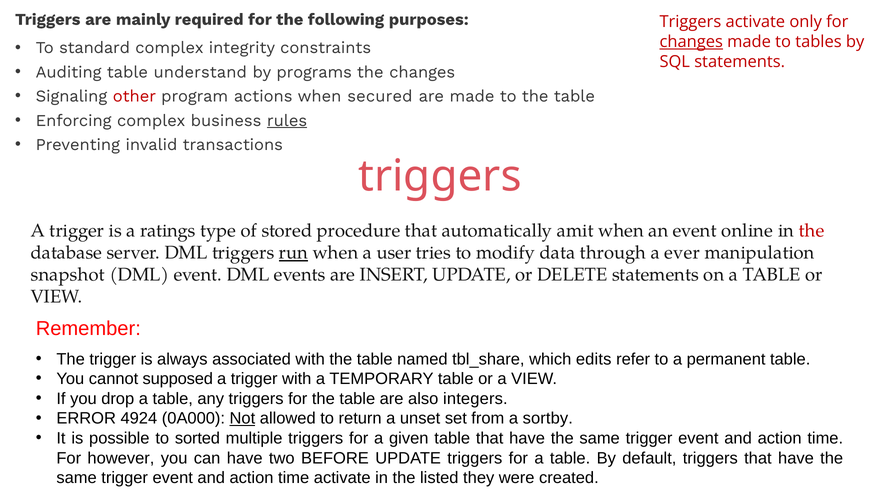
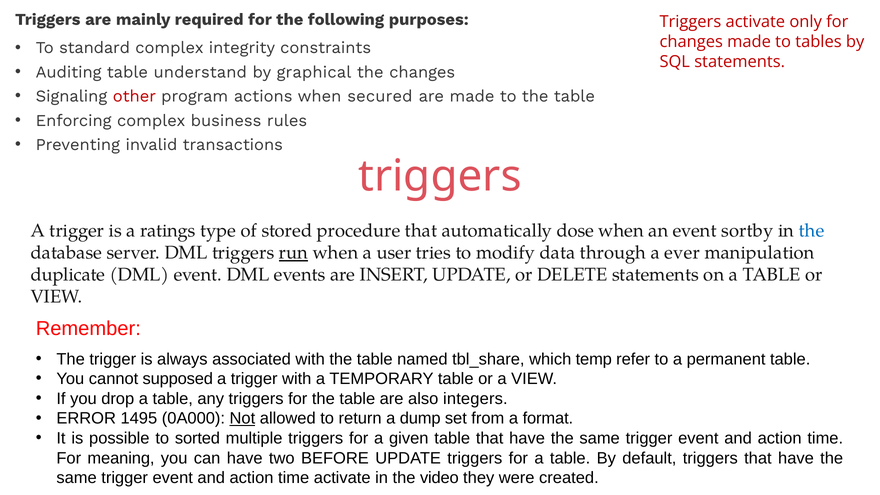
changes at (691, 42) underline: present -> none
programs: programs -> graphical
rules underline: present -> none
amit: amit -> dose
online: online -> sortby
the at (812, 231) colour: red -> blue
snapshot: snapshot -> duplicate
edits: edits -> temp
4924: 4924 -> 1495
unset: unset -> dump
sortby: sortby -> format
however: however -> meaning
listed: listed -> video
